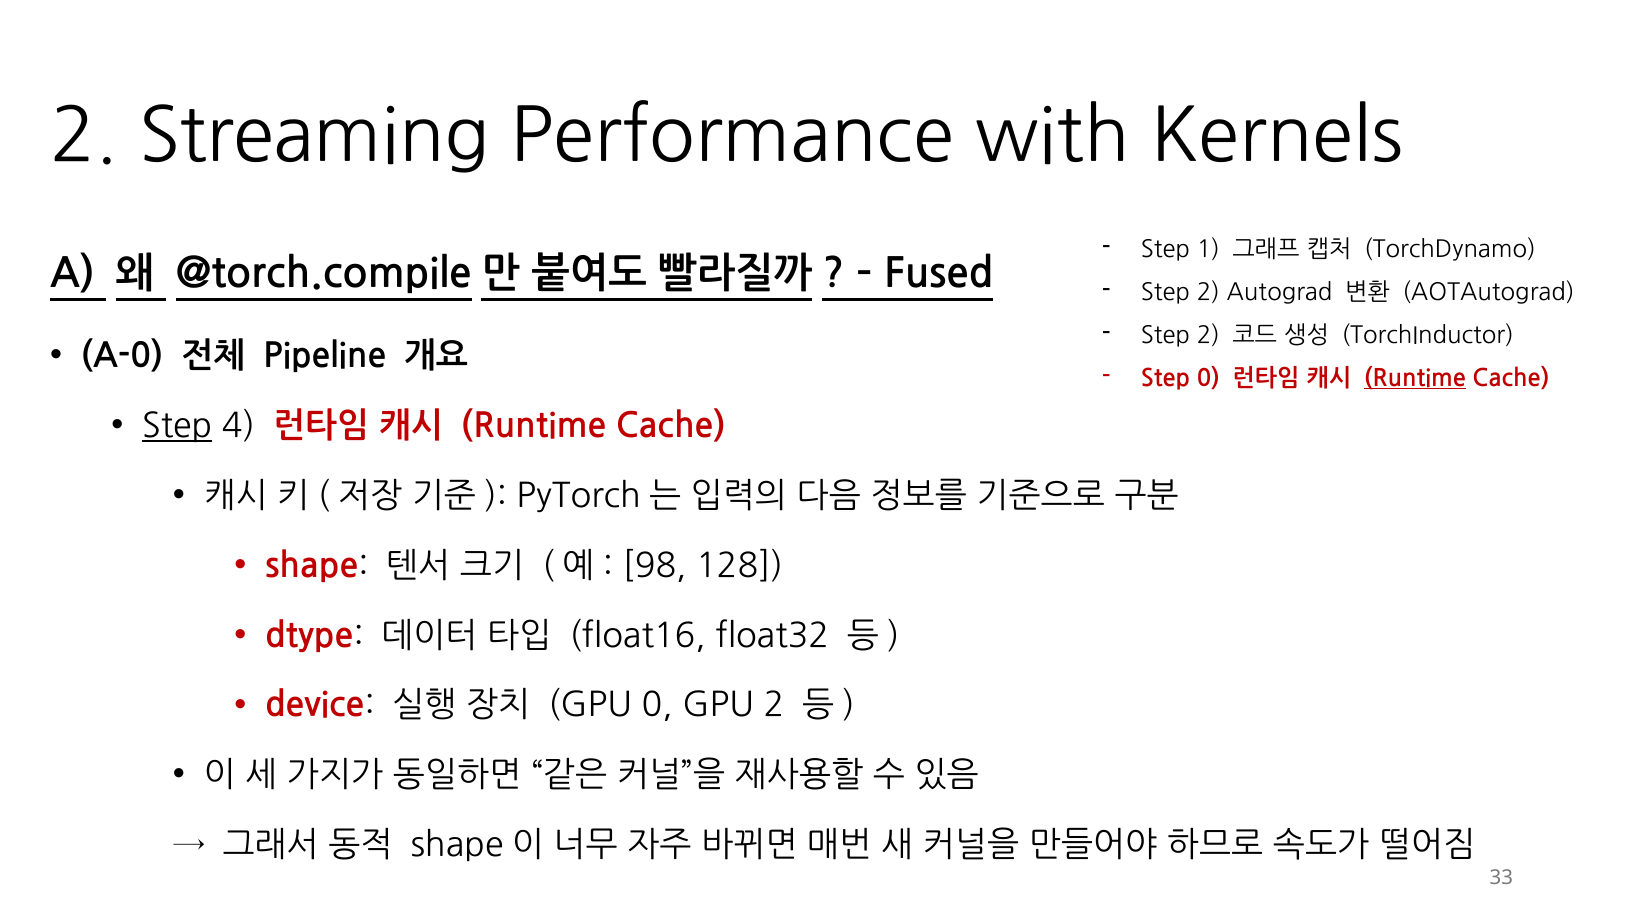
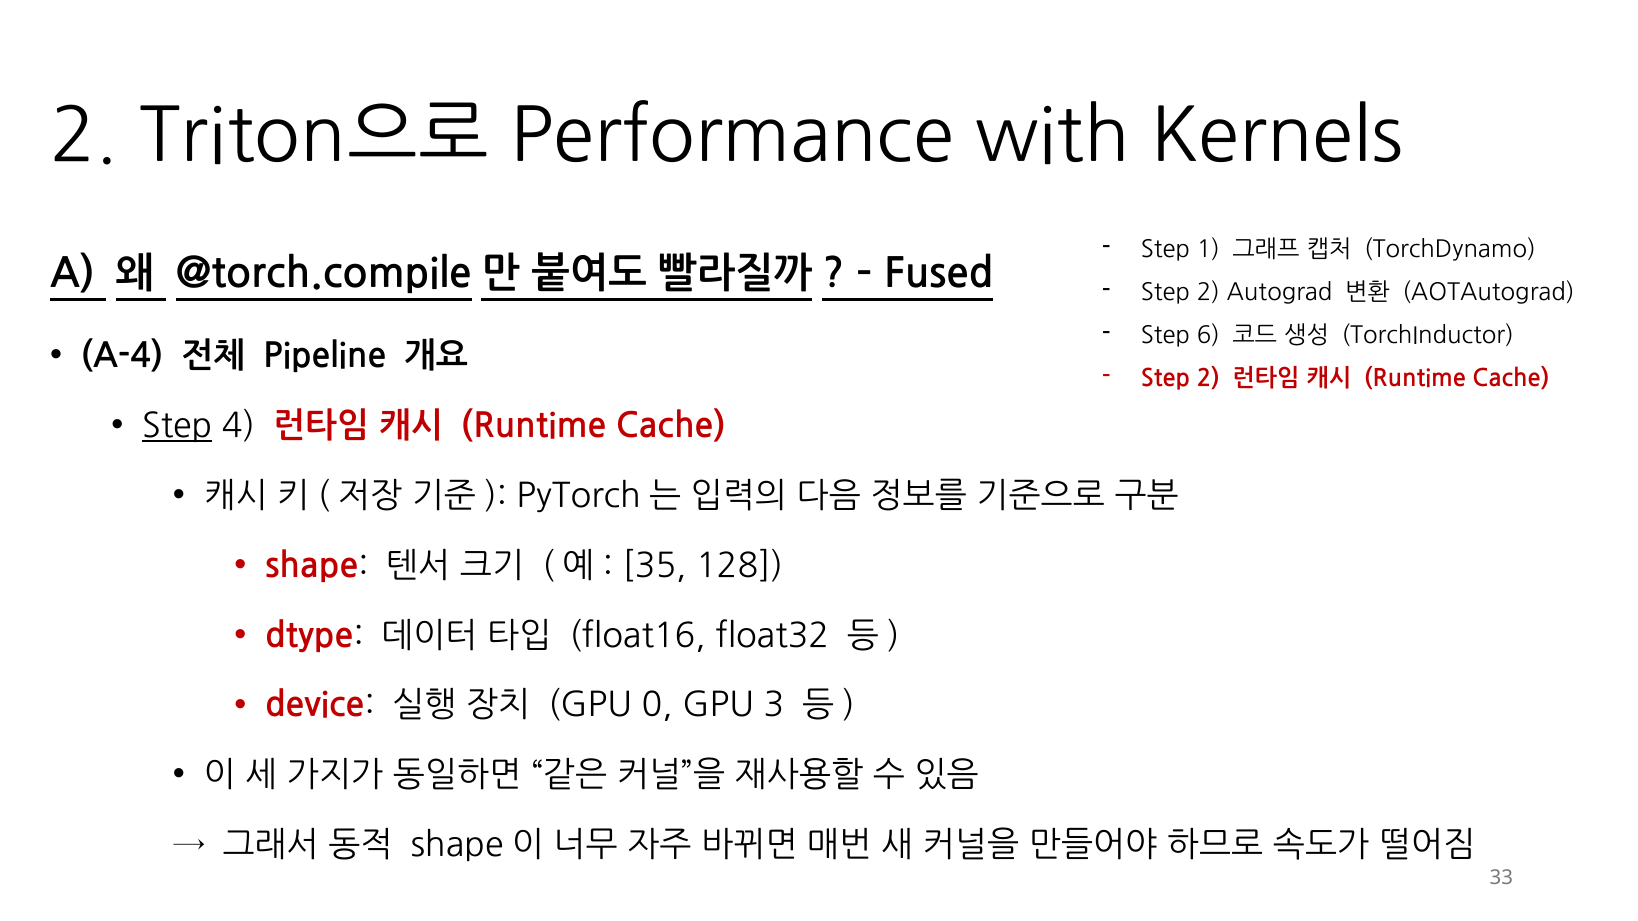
Streaming: Streaming -> Triton으로
2 at (1208, 336): 2 -> 6
A-0: A-0 -> A-4
0 at (1208, 379): 0 -> 2
Runtime at (1415, 379) underline: present -> none
98: 98 -> 35
GPU 2: 2 -> 3
